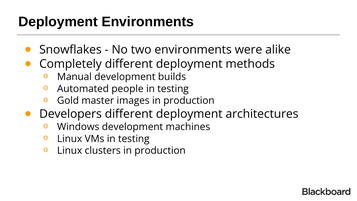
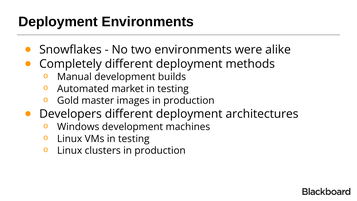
people: people -> market
